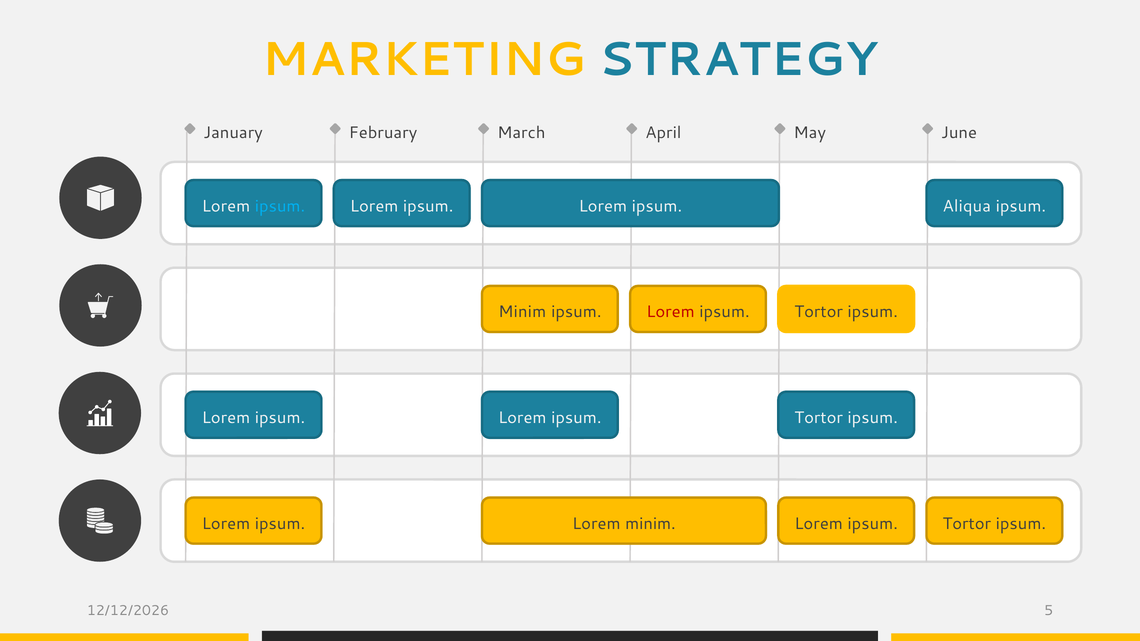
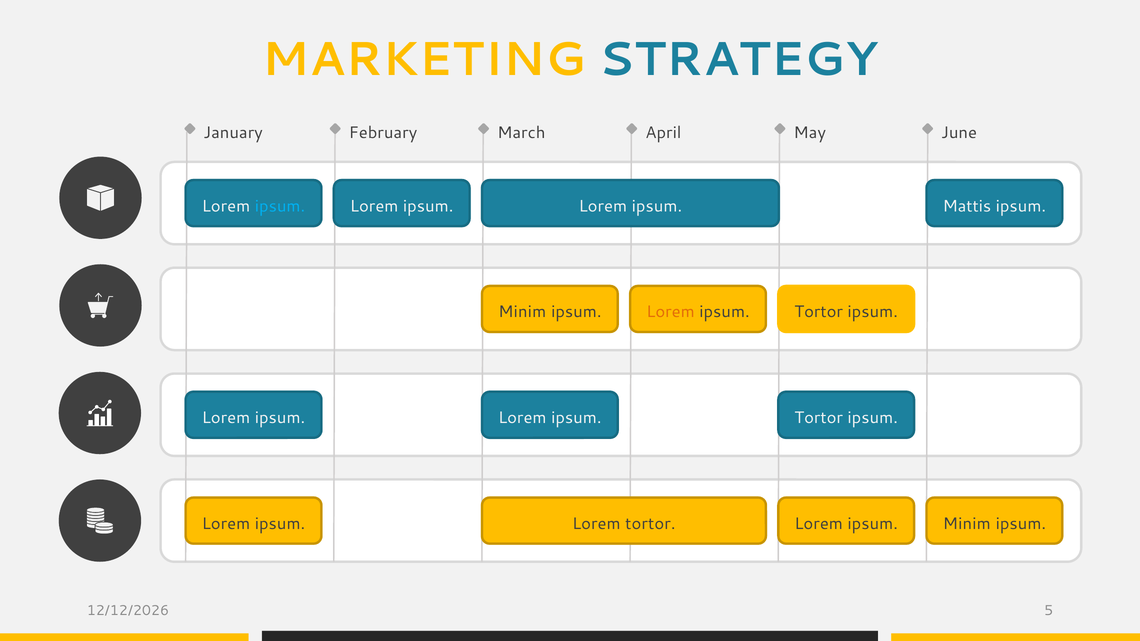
Aliqua: Aliqua -> Mattis
Lorem at (670, 312) colour: red -> orange
Lorem minim: minim -> tortor
Tortor at (967, 524): Tortor -> Minim
